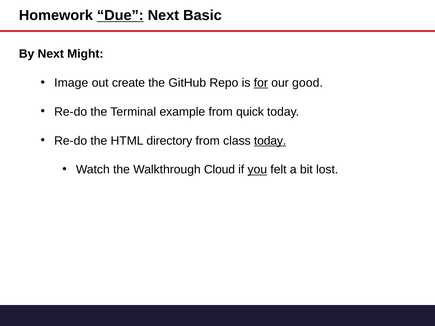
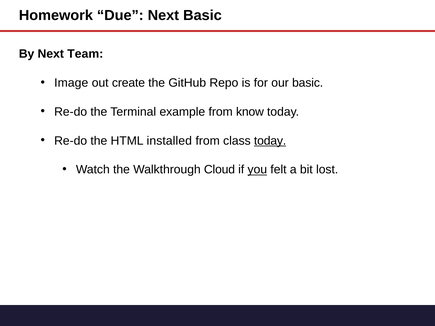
Due underline: present -> none
Might: Might -> Team
for underline: present -> none
our good: good -> basic
quick: quick -> know
directory: directory -> installed
